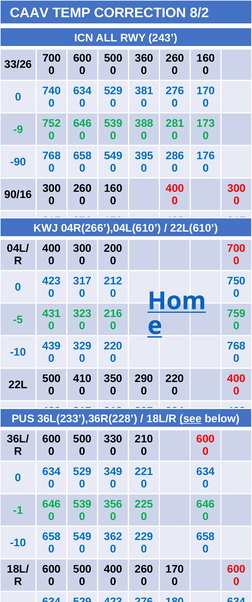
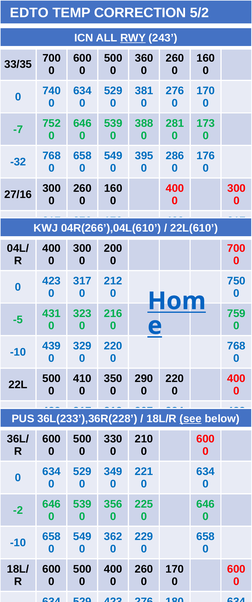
CAAV: CAAV -> EDTO
8/2: 8/2 -> 5/2
RWY underline: none -> present
33/26: 33/26 -> 33/35
-9: -9 -> -7
-90: -90 -> -32
90/16: 90/16 -> 27/16
-1: -1 -> -2
